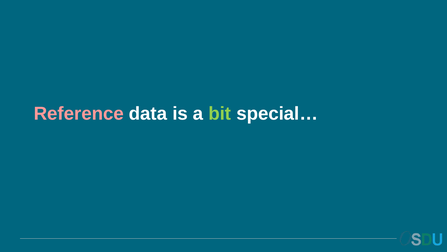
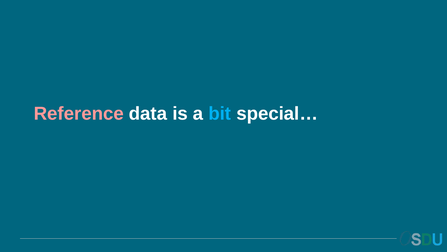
bit colour: light green -> light blue
